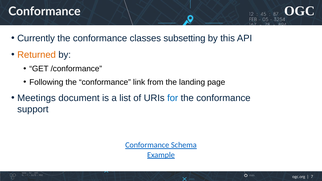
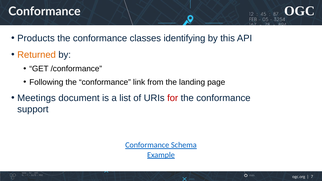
Currently: Currently -> Products
subsetting: subsetting -> identifying
for colour: blue -> red
